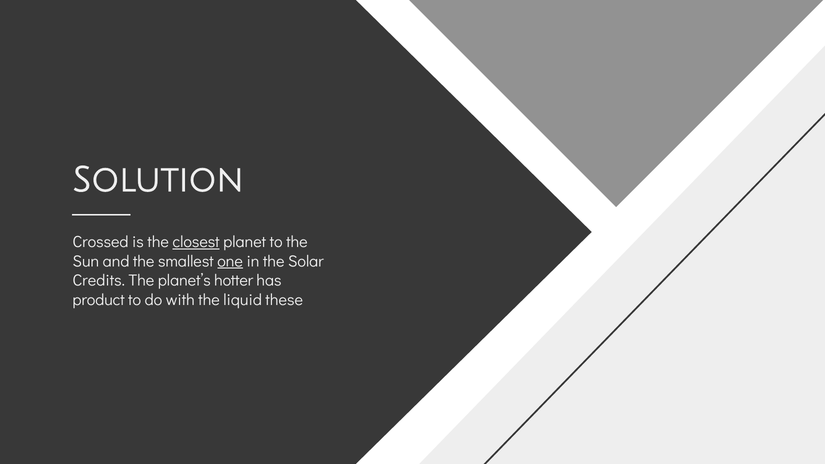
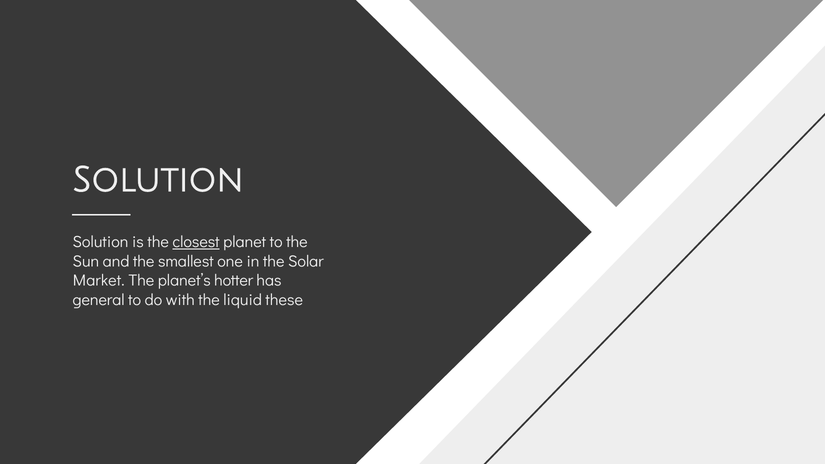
Crossed at (101, 242): Crossed -> Solution
one underline: present -> none
Credits: Credits -> Market
product: product -> general
